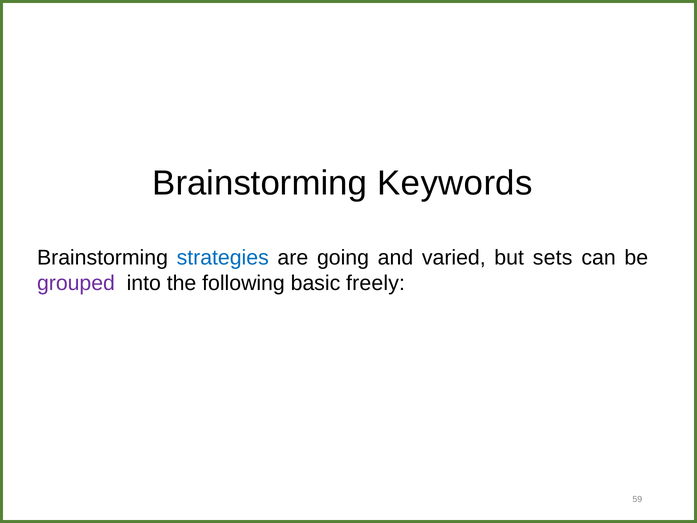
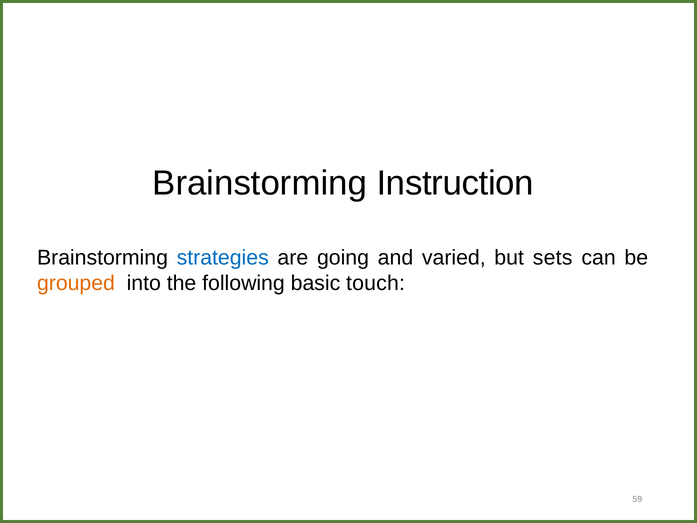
Keywords: Keywords -> Instruction
grouped colour: purple -> orange
freely: freely -> touch
